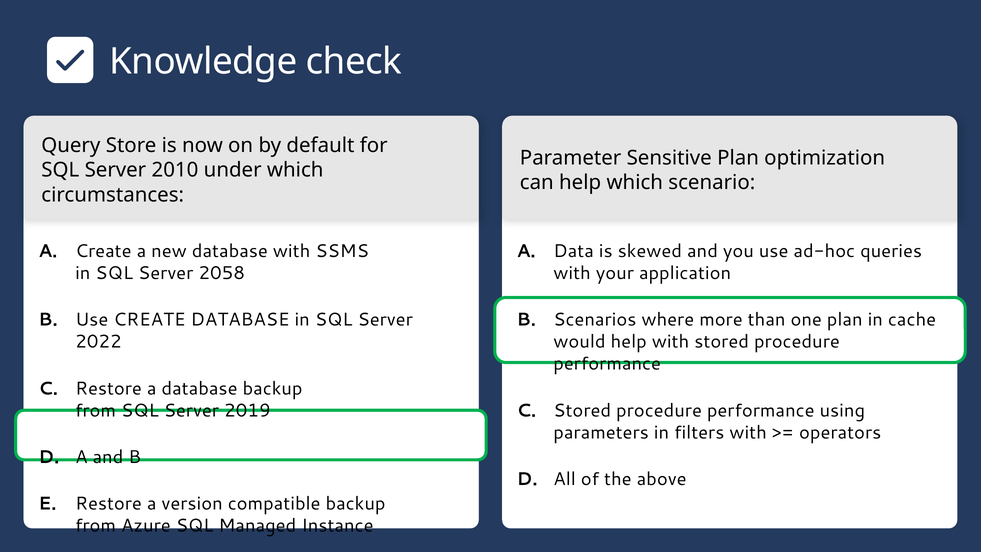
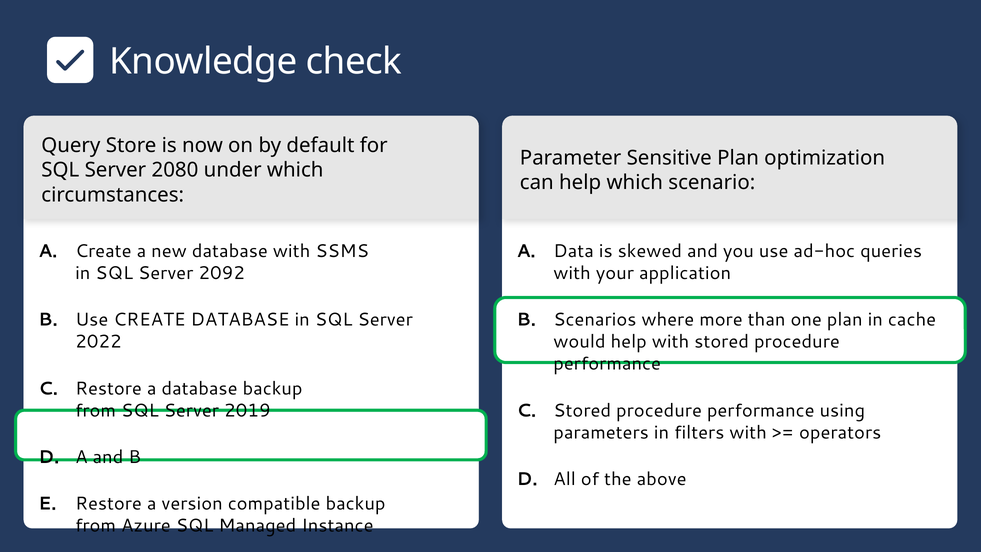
2010: 2010 -> 2080
2058: 2058 -> 2092
